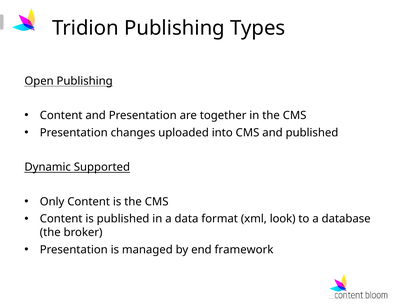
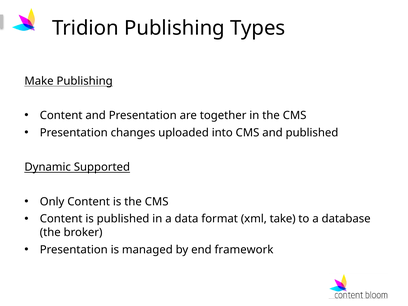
Open: Open -> Make
look: look -> take
